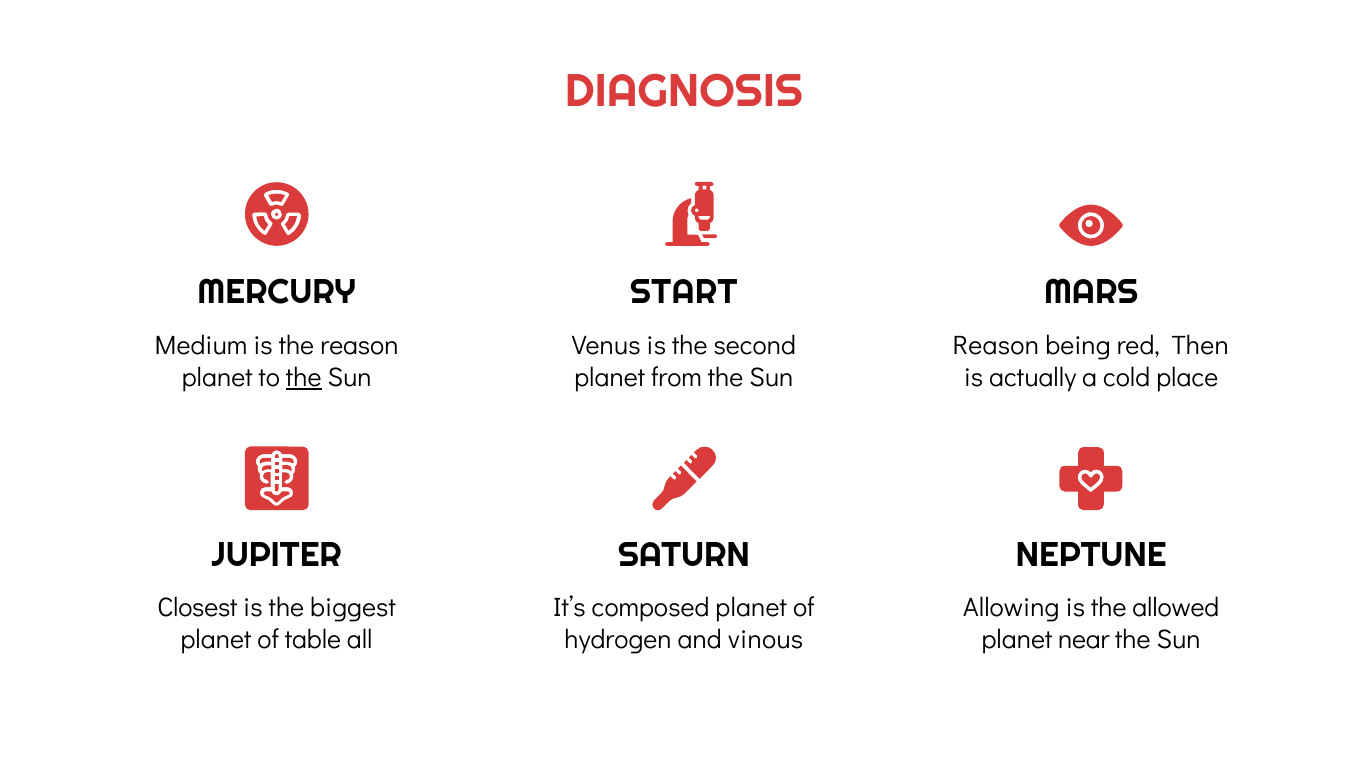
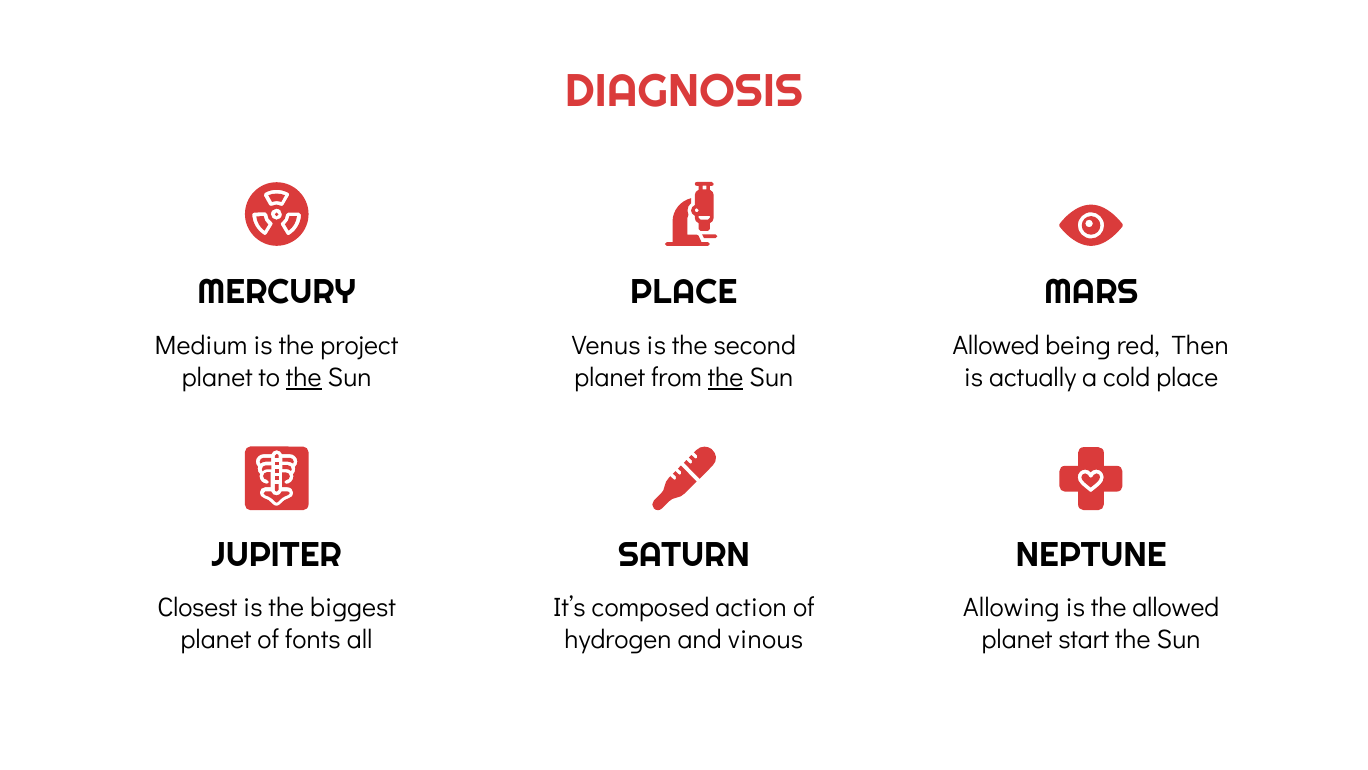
START at (684, 292): START -> PLACE
the reason: reason -> project
Reason at (996, 345): Reason -> Allowed
the at (726, 377) underline: none -> present
composed planet: planet -> action
table: table -> fonts
near: near -> start
